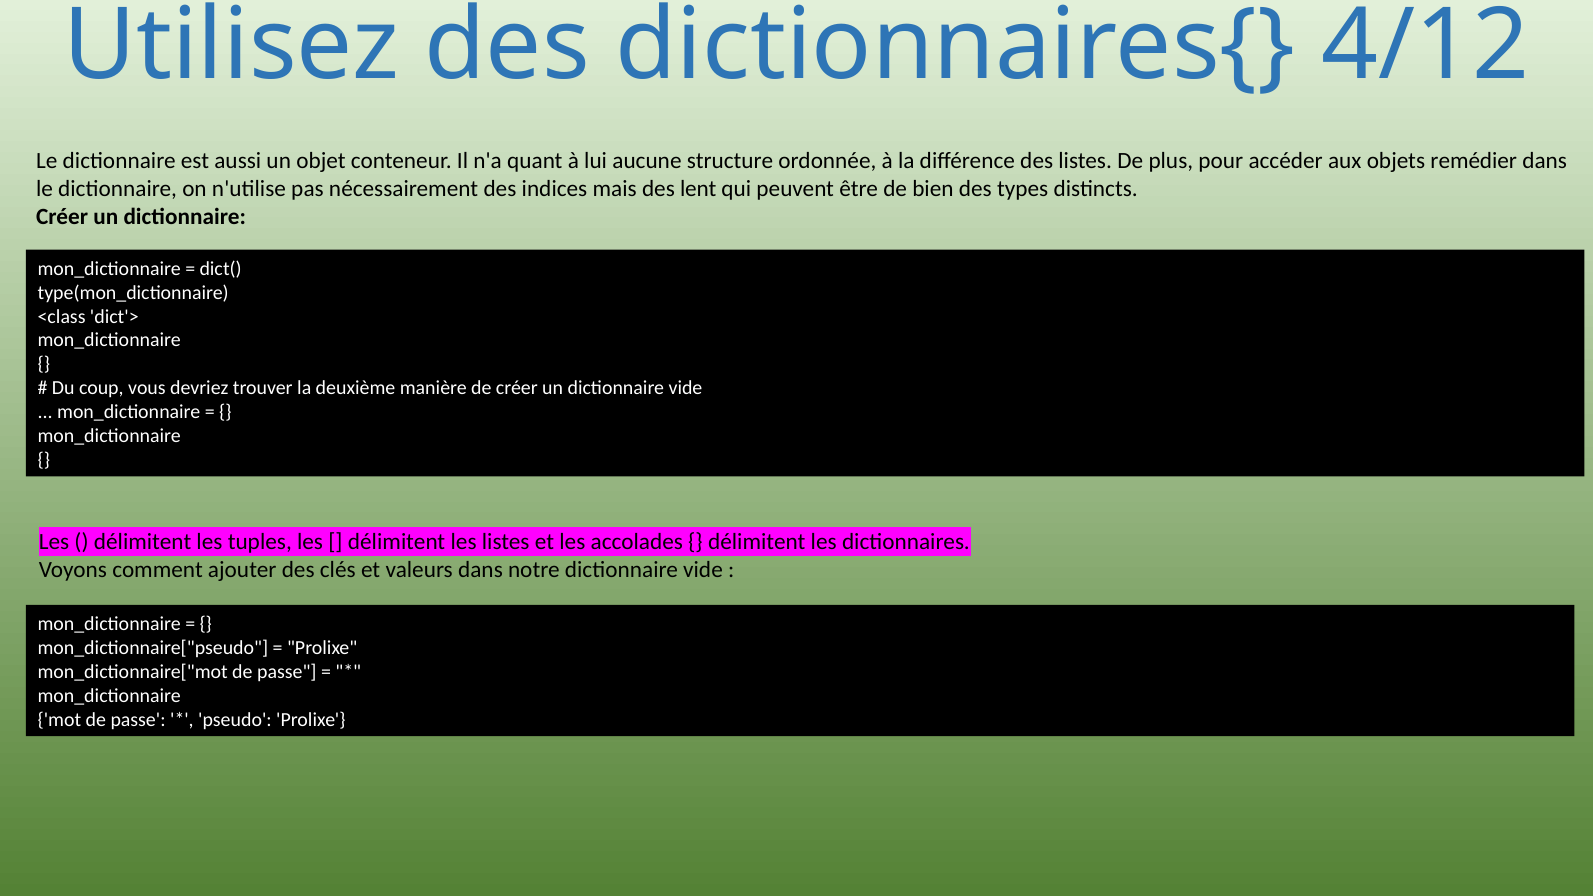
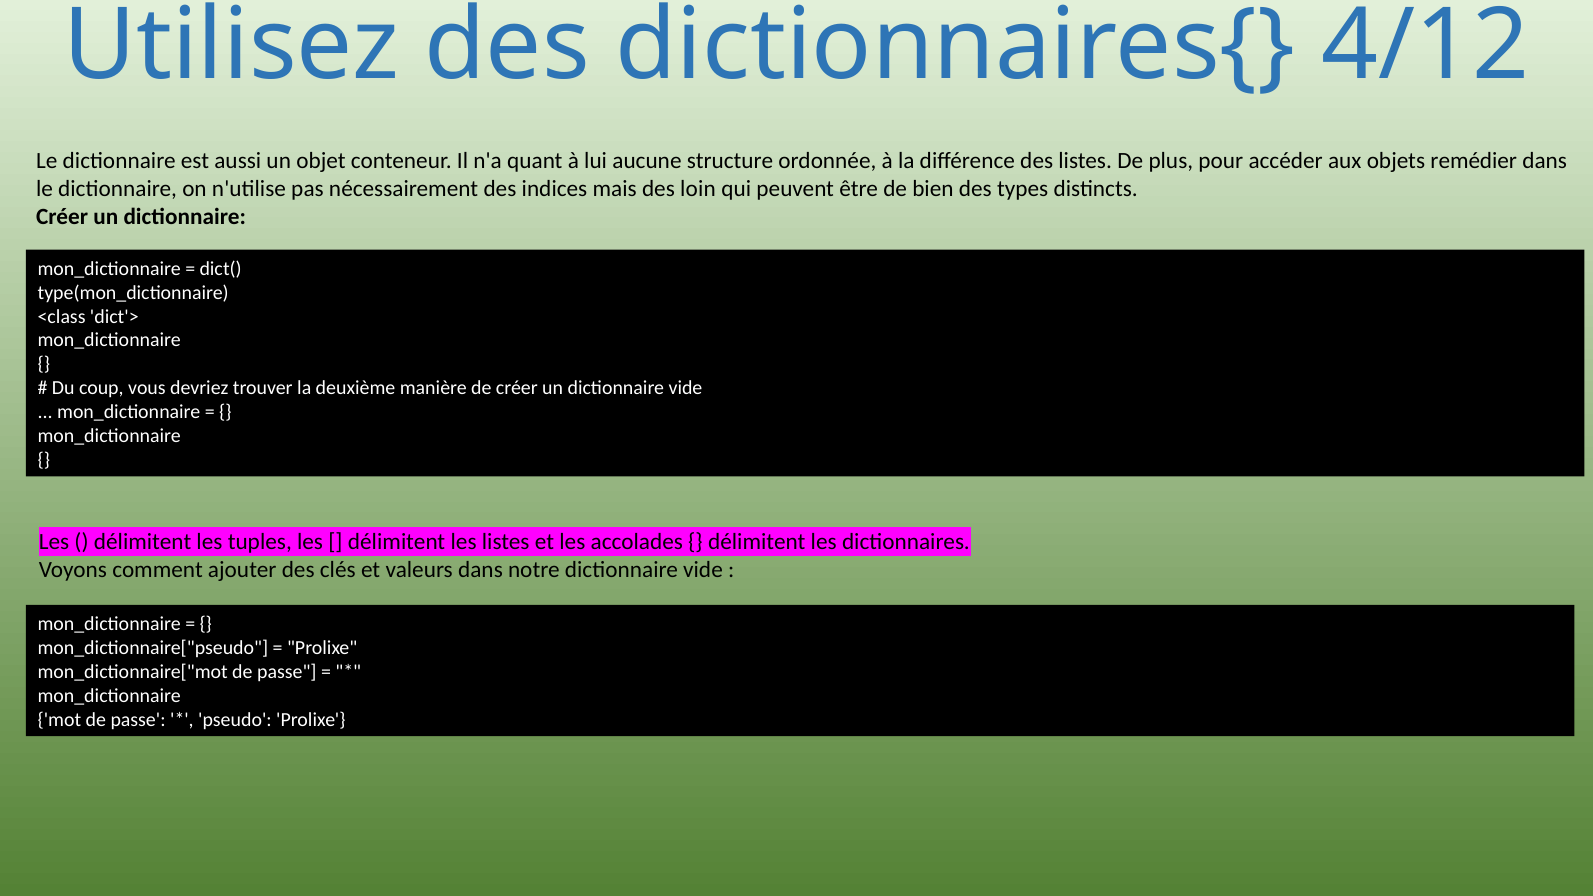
lent: lent -> loin
